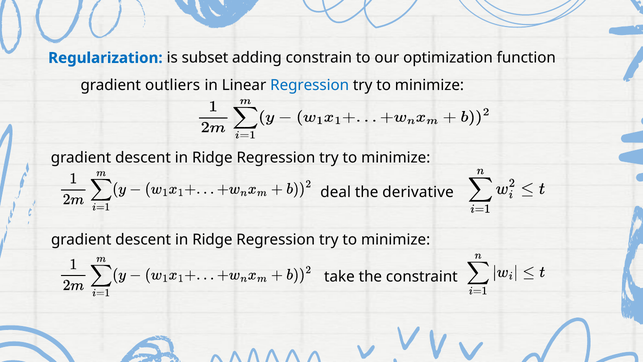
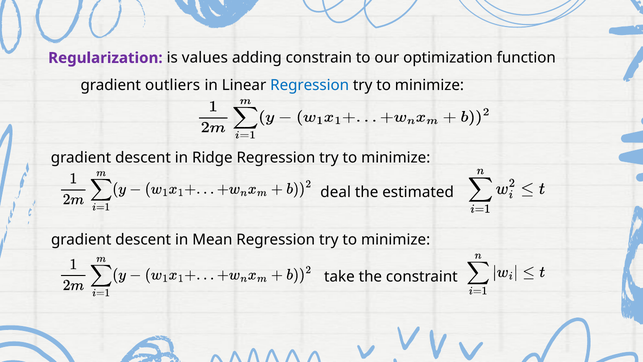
Regularization colour: blue -> purple
subset: subset -> values
derivative: derivative -> estimated
Ridge at (212, 240): Ridge -> Mean
